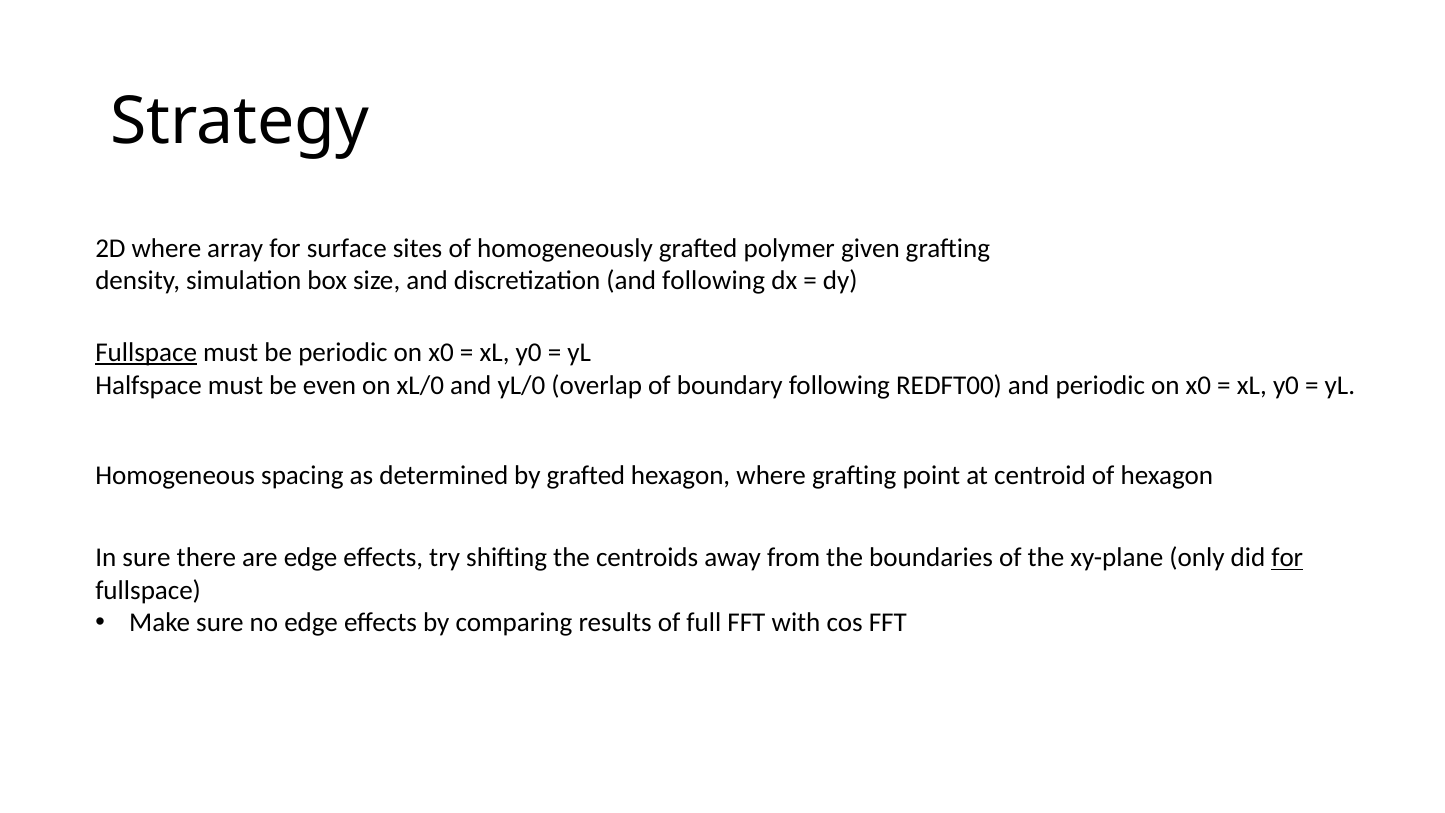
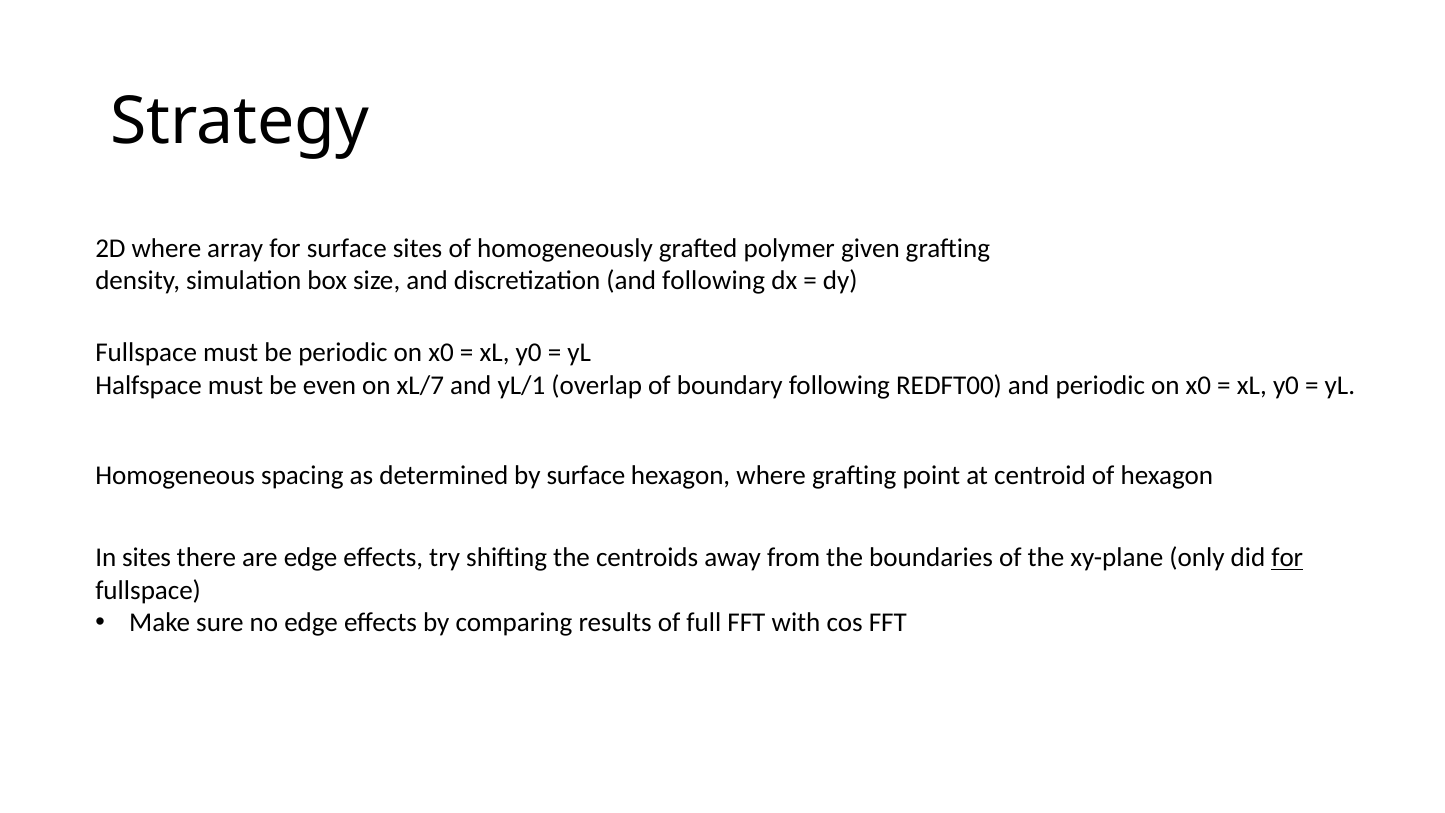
Fullspace at (146, 353) underline: present -> none
xL/0: xL/0 -> xL/7
yL/0: yL/0 -> yL/1
by grafted: grafted -> surface
In sure: sure -> sites
